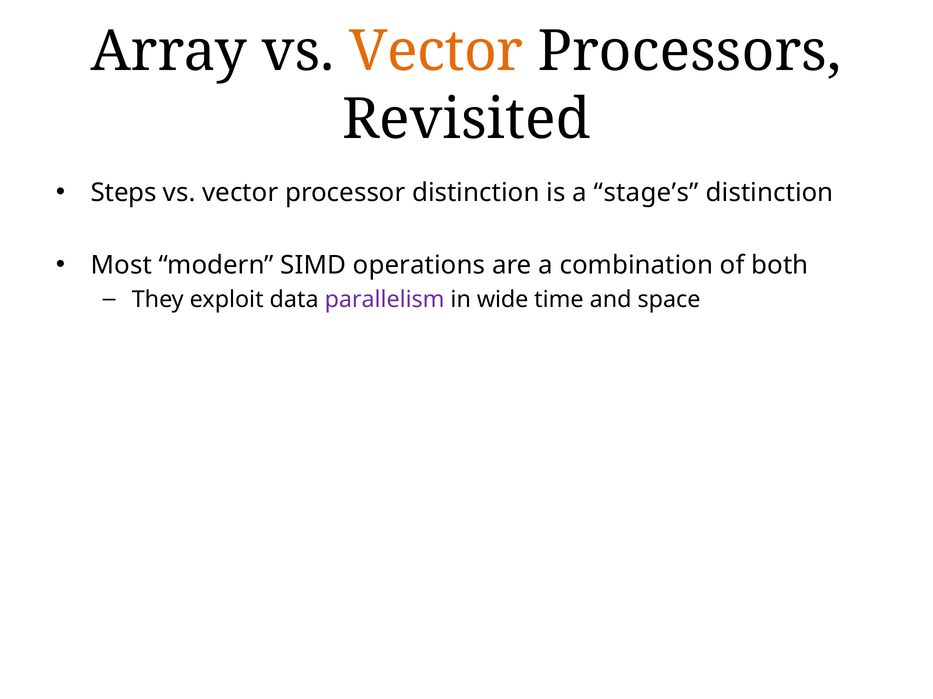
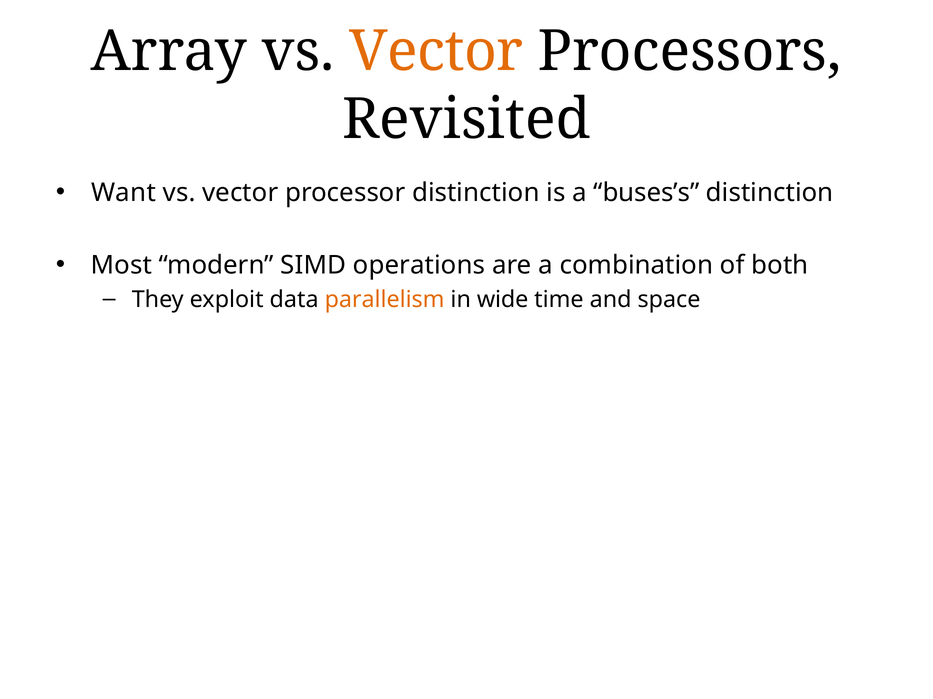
Steps: Steps -> Want
stage’s: stage’s -> buses’s
parallelism colour: purple -> orange
